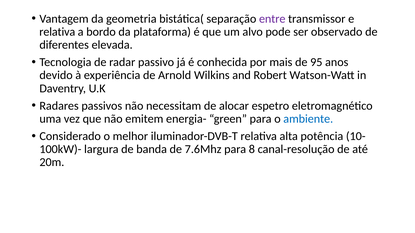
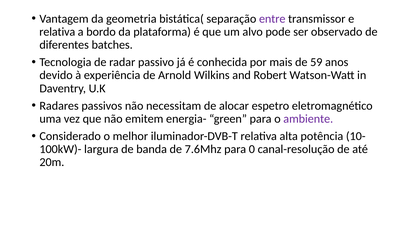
elevada: elevada -> batches
95: 95 -> 59
ambiente colour: blue -> purple
8: 8 -> 0
